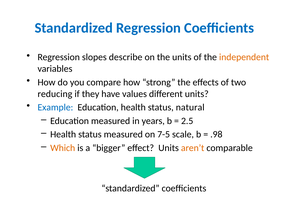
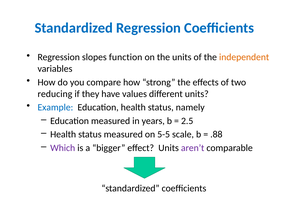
describe: describe -> function
natural: natural -> namely
7-5: 7-5 -> 5-5
.98: .98 -> .88
Which colour: orange -> purple
aren’t colour: orange -> purple
